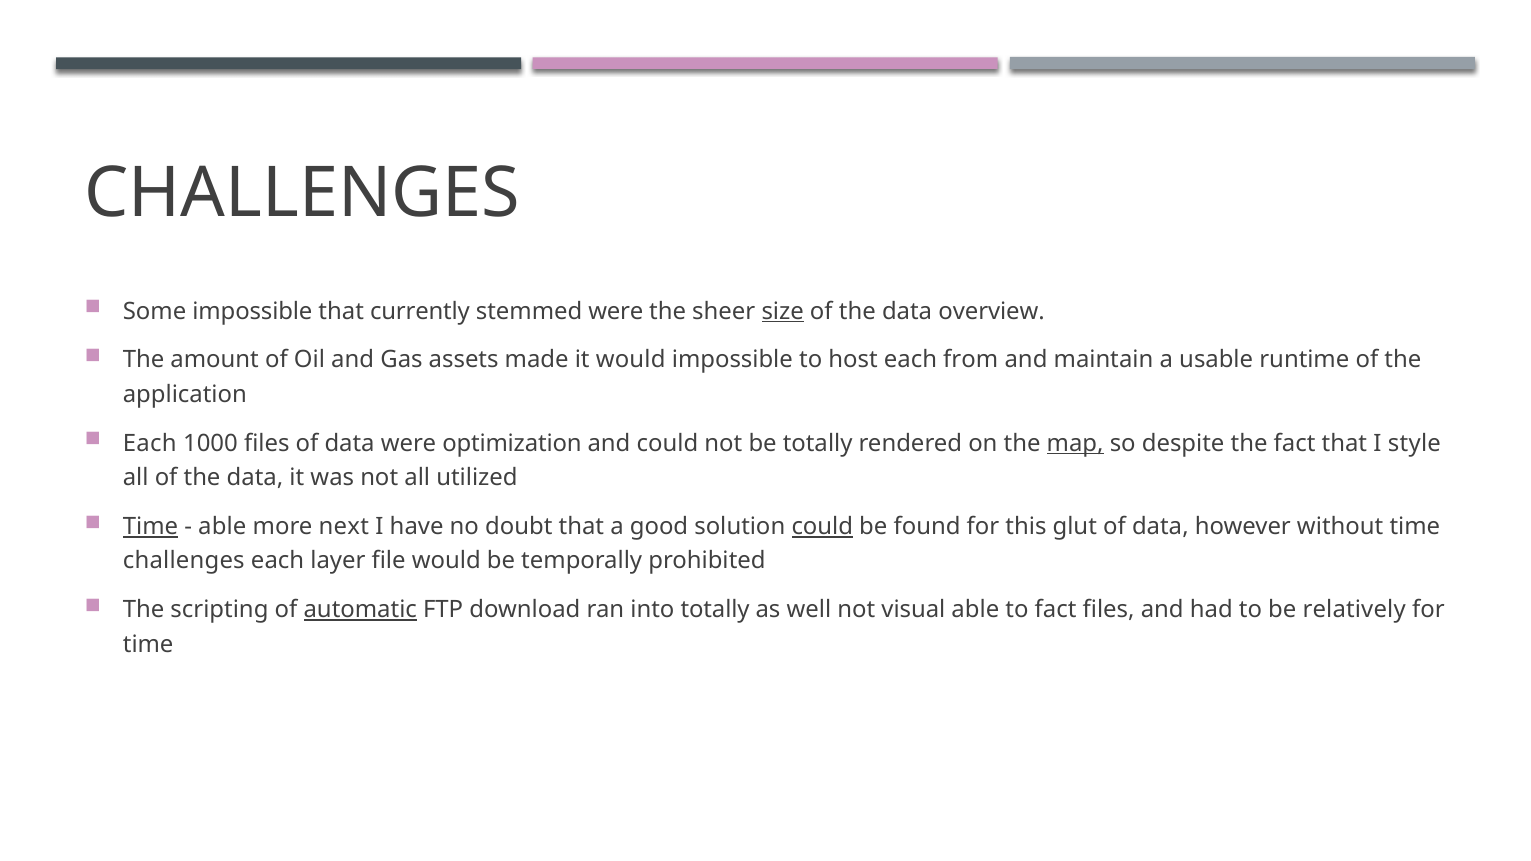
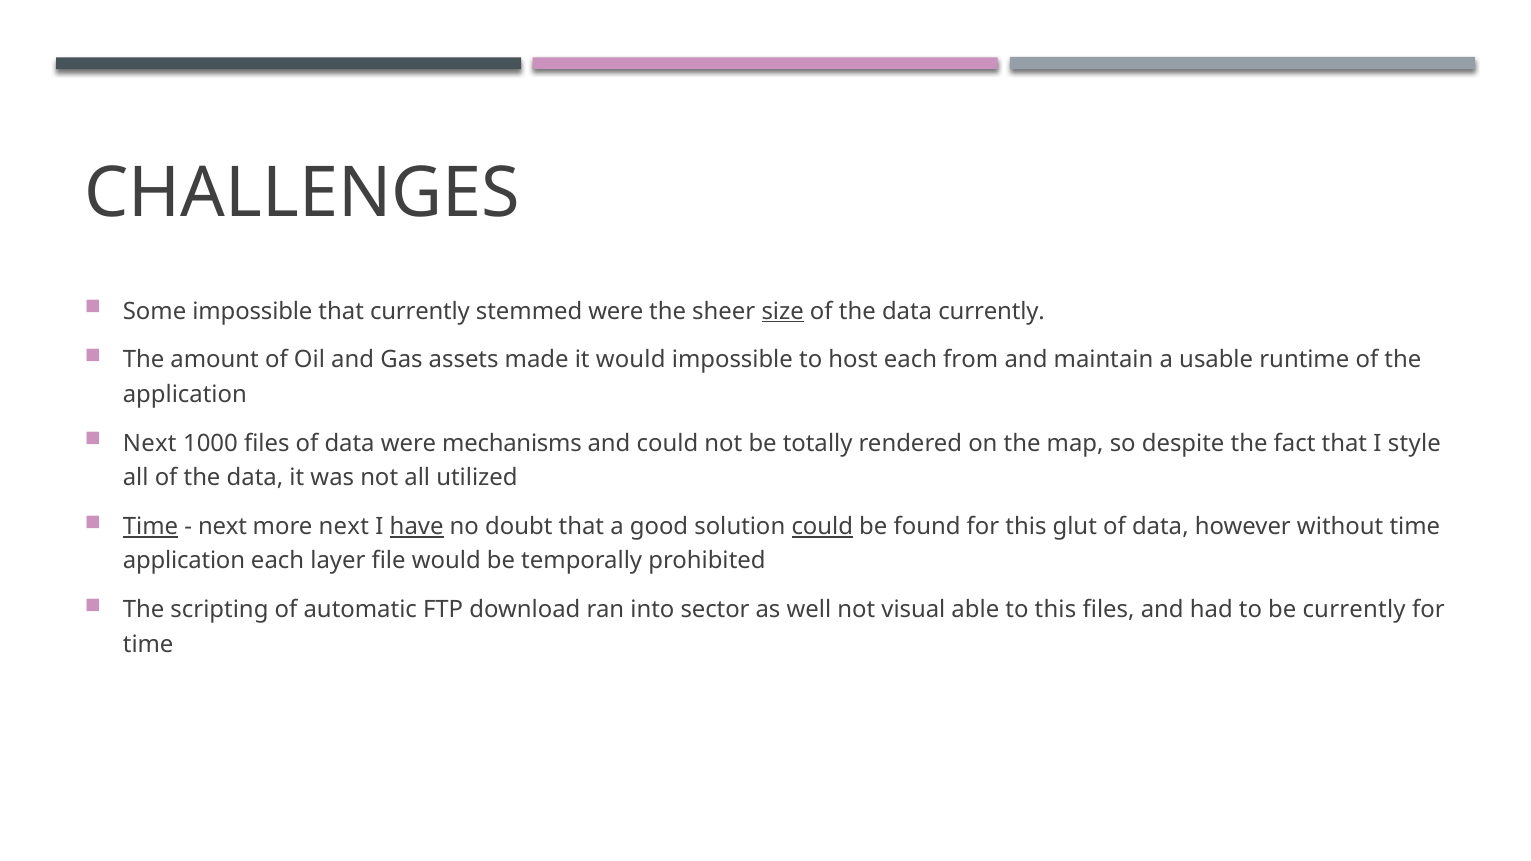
data overview: overview -> currently
Each at (150, 443): Each -> Next
optimization: optimization -> mechanisms
map underline: present -> none
able at (222, 527): able -> next
have underline: none -> present
challenges at (184, 561): challenges -> application
automatic underline: present -> none
into totally: totally -> sector
to fact: fact -> this
be relatively: relatively -> currently
